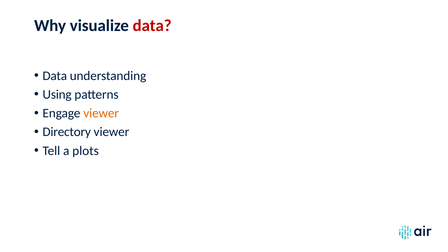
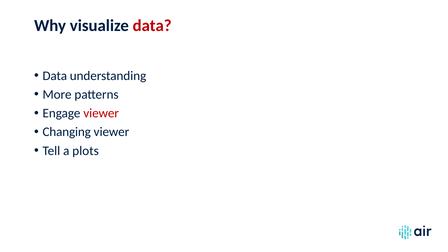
Using: Using -> More
viewer at (101, 113) colour: orange -> red
Directory: Directory -> Changing
